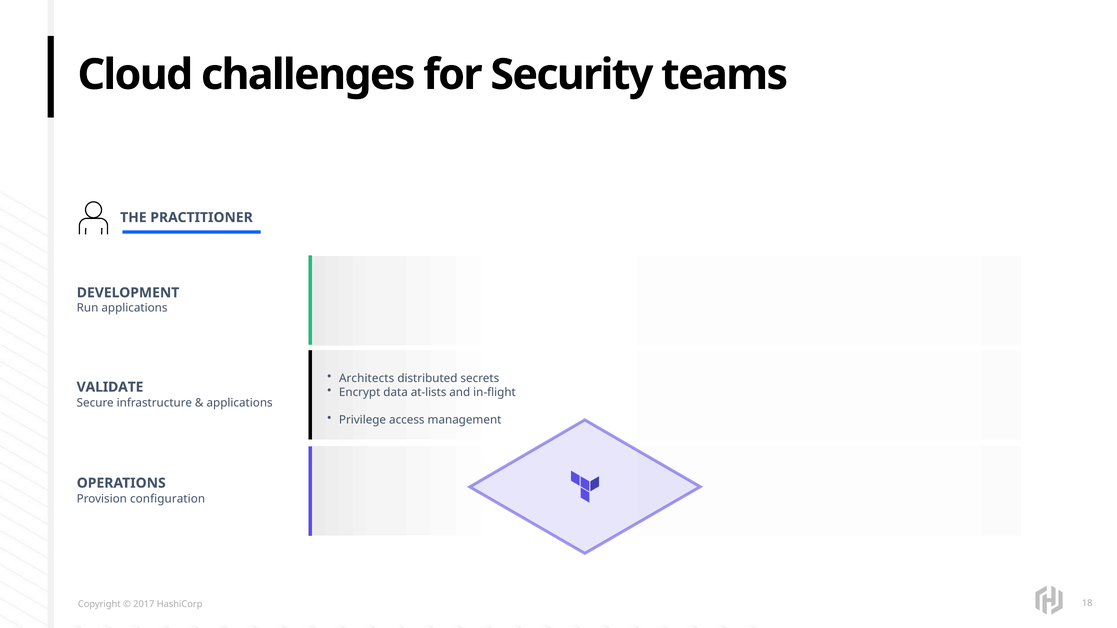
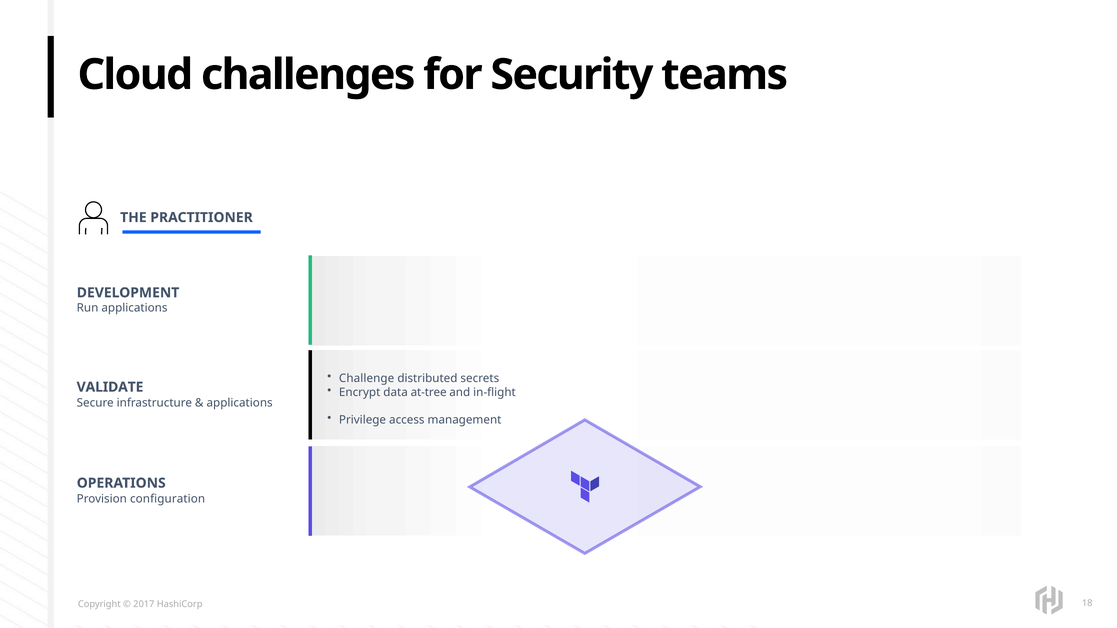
Architects: Architects -> Challenge
at-lists: at-lists -> at-tree
